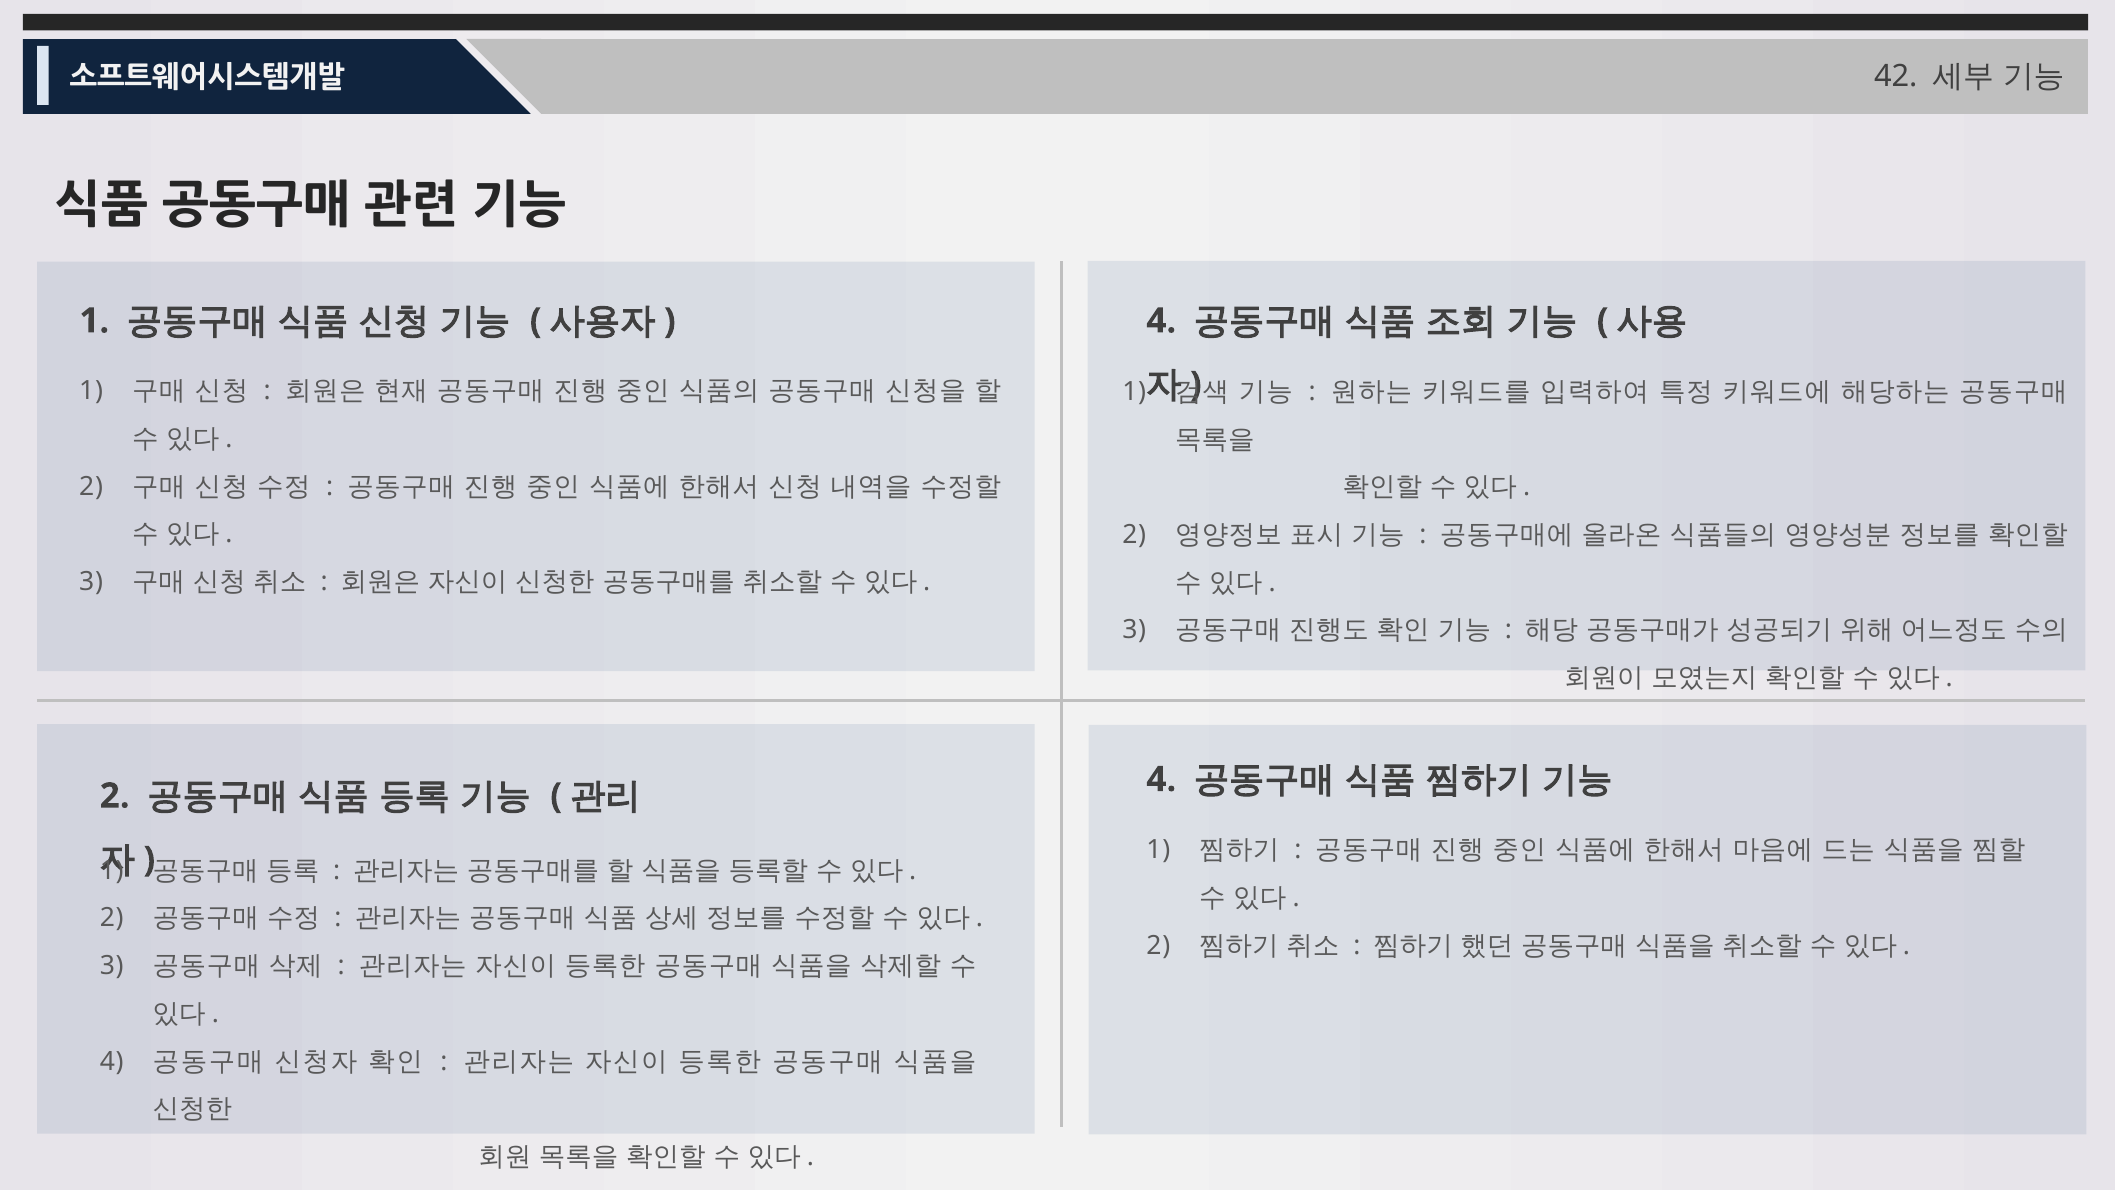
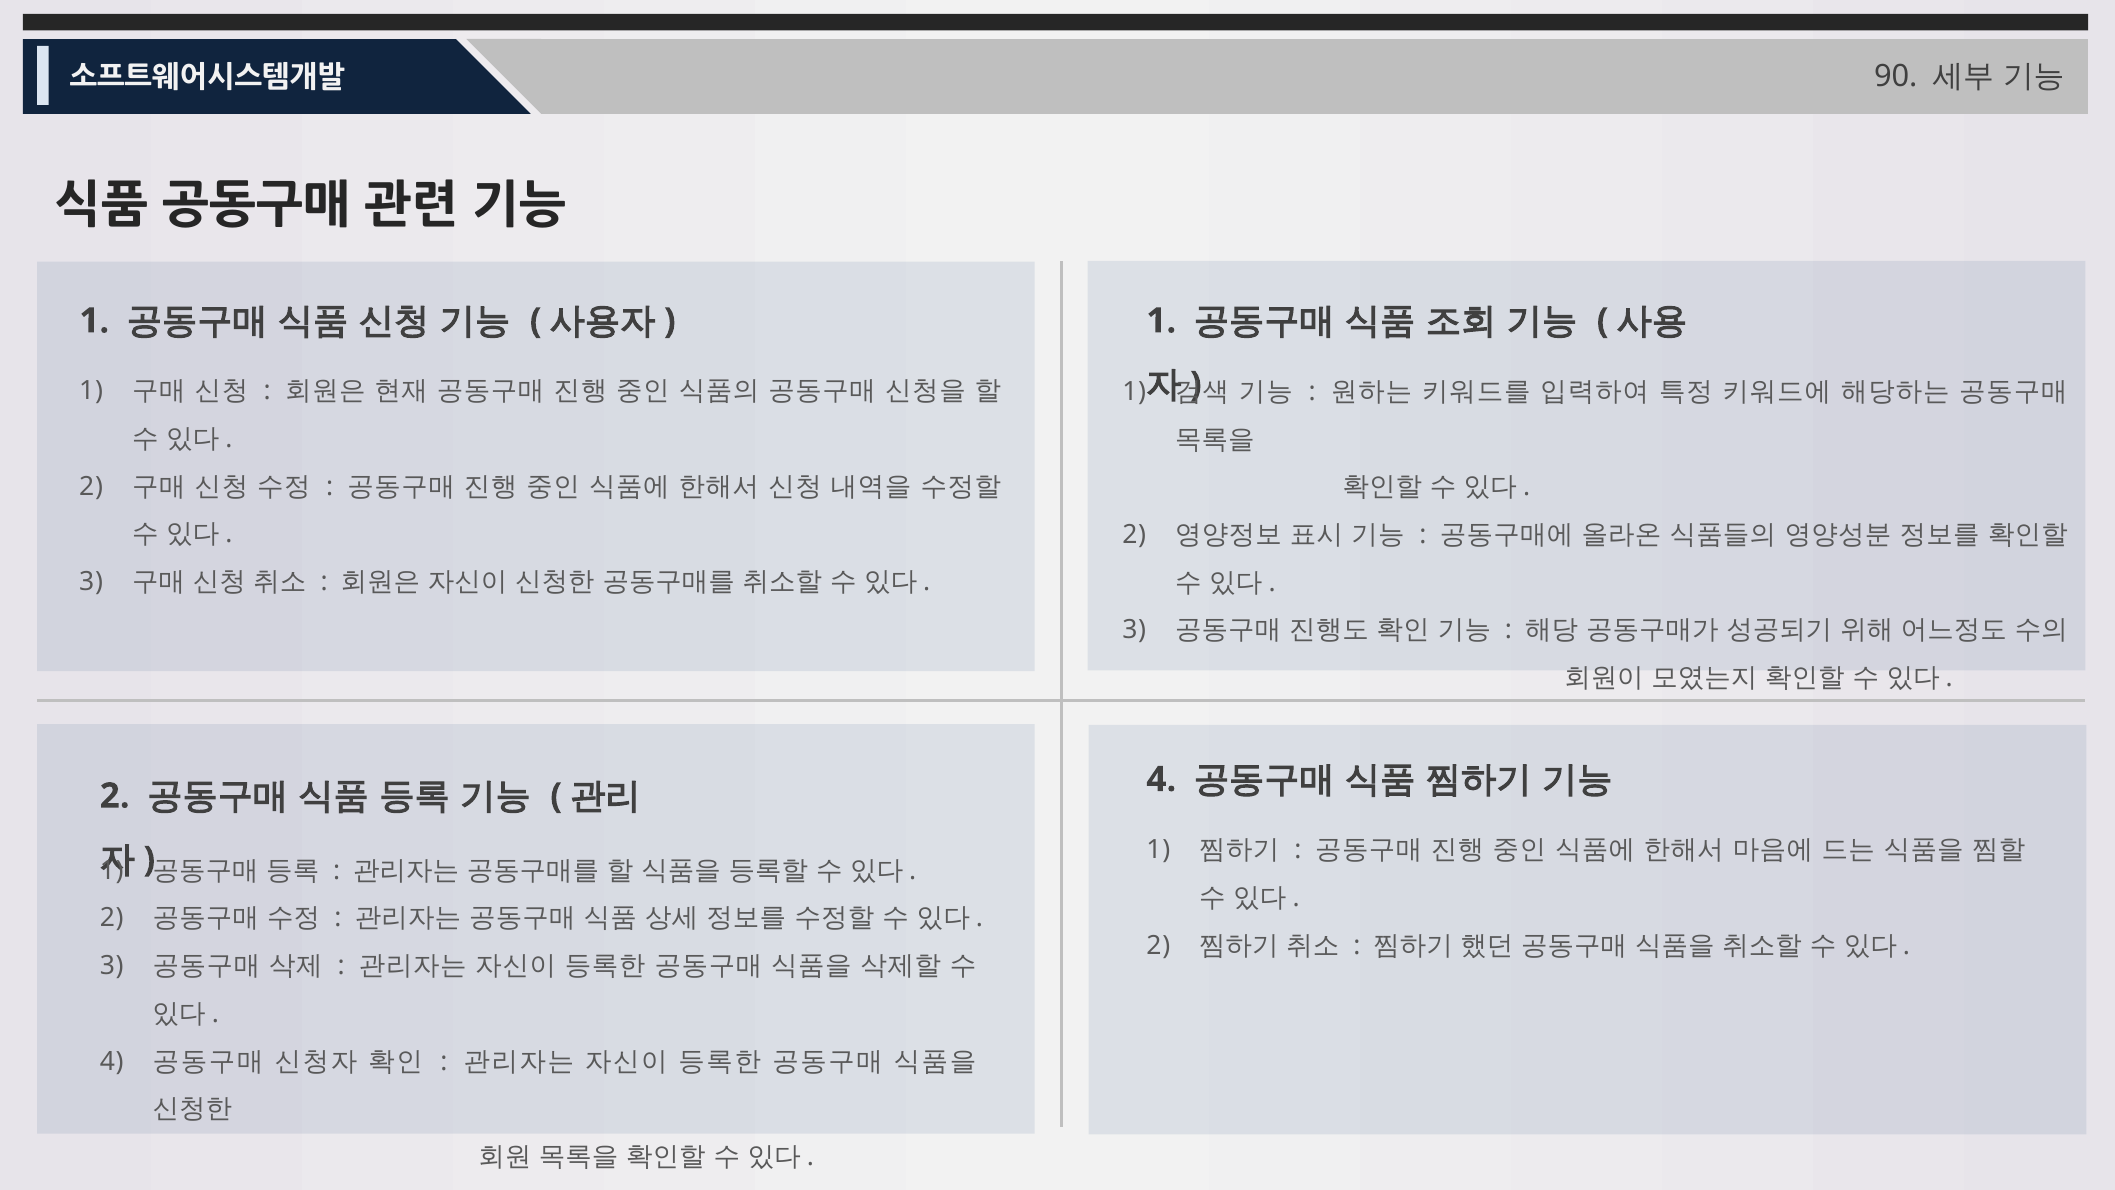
42: 42 -> 90
4 at (1161, 321): 4 -> 1
